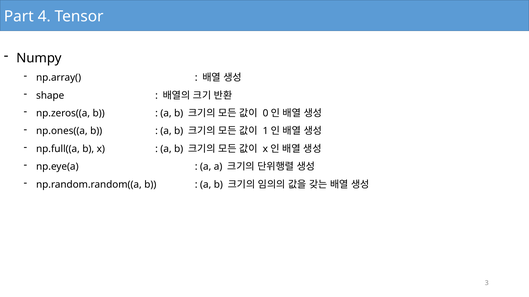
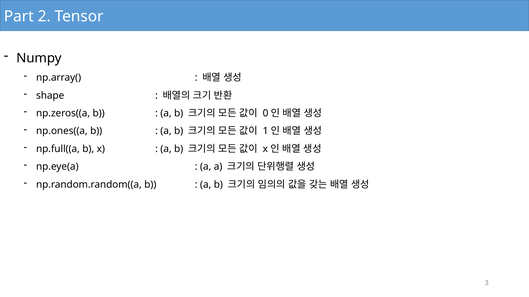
4: 4 -> 2
